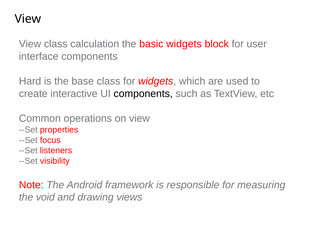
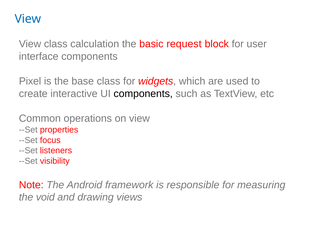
View at (28, 19) colour: black -> blue
basic widgets: widgets -> request
Hard: Hard -> Pixel
